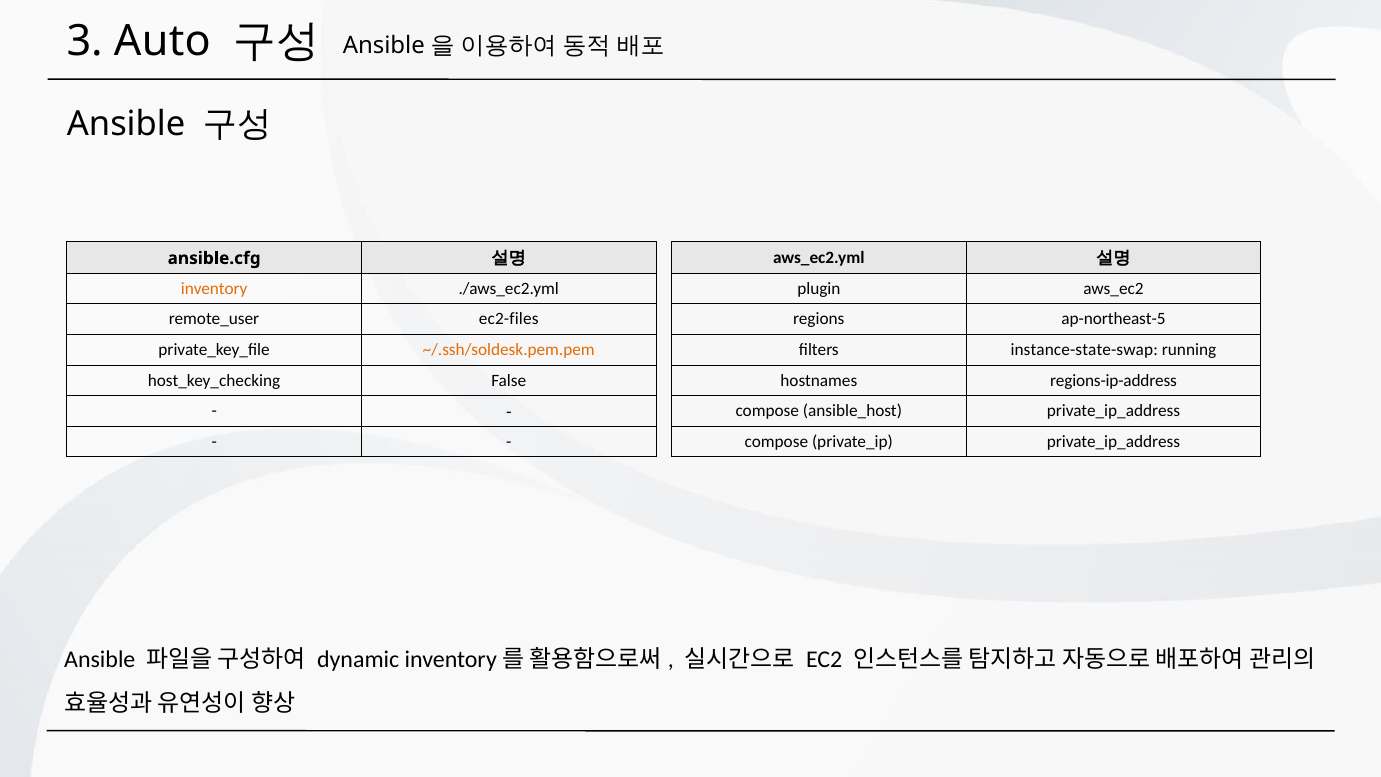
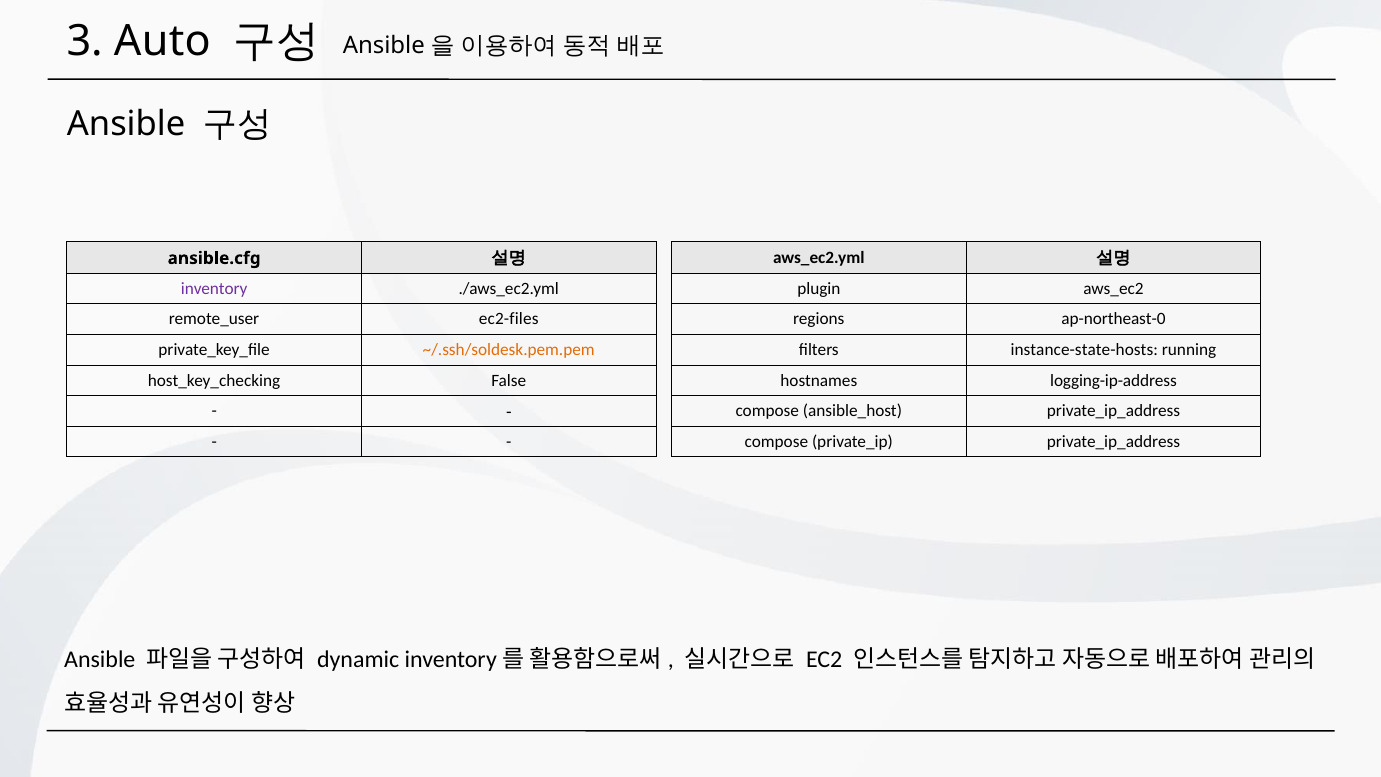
inventory colour: orange -> purple
ap-northeast-5: ap-northeast-5 -> ap-northeast-0
instance-state-swap: instance-state-swap -> instance-state-hosts
regions-ip-address: regions-ip-address -> logging-ip-address
